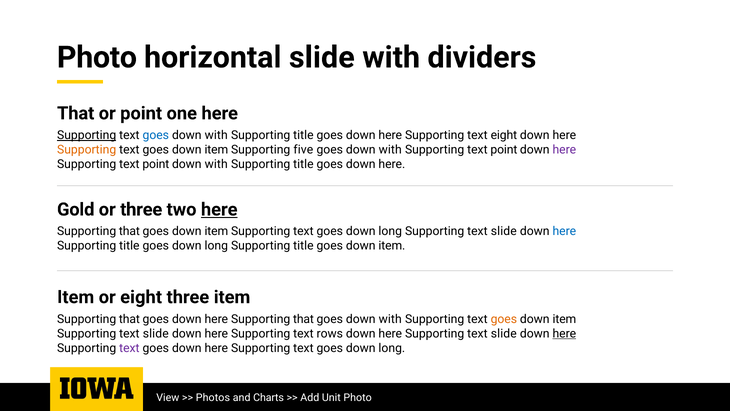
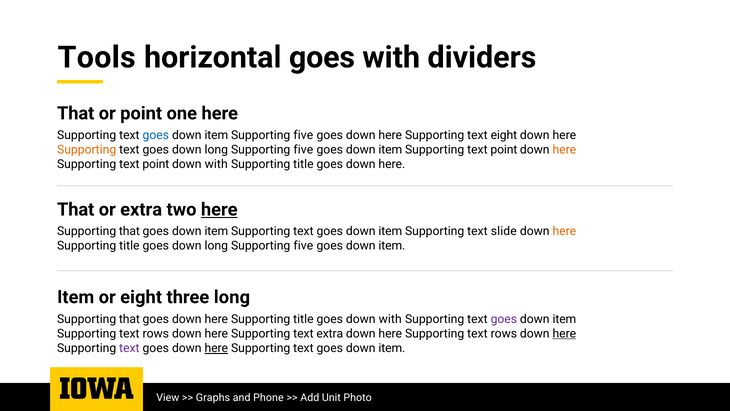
Photo at (97, 57): Photo -> Tools
horizontal slide: slide -> goes
Supporting at (87, 135) underline: present -> none
with at (216, 135): with -> item
title at (303, 135): title -> five
item at (216, 150): item -> long
with at (390, 150): with -> item
here at (564, 150) colour: purple -> orange
Gold at (76, 209): Gold -> That
or three: three -> extra
long at (390, 231): long -> item
here at (564, 231) colour: blue -> orange
title at (303, 246): title -> five
three item: item -> long
that at (303, 319): that -> title
goes at (504, 319) colour: orange -> purple
slide at (156, 333): slide -> rows
text rows: rows -> extra
here Supporting text slide: slide -> rows
here at (216, 348) underline: none -> present
long at (392, 348): long -> item
Photos: Photos -> Graphs
Charts: Charts -> Phone
